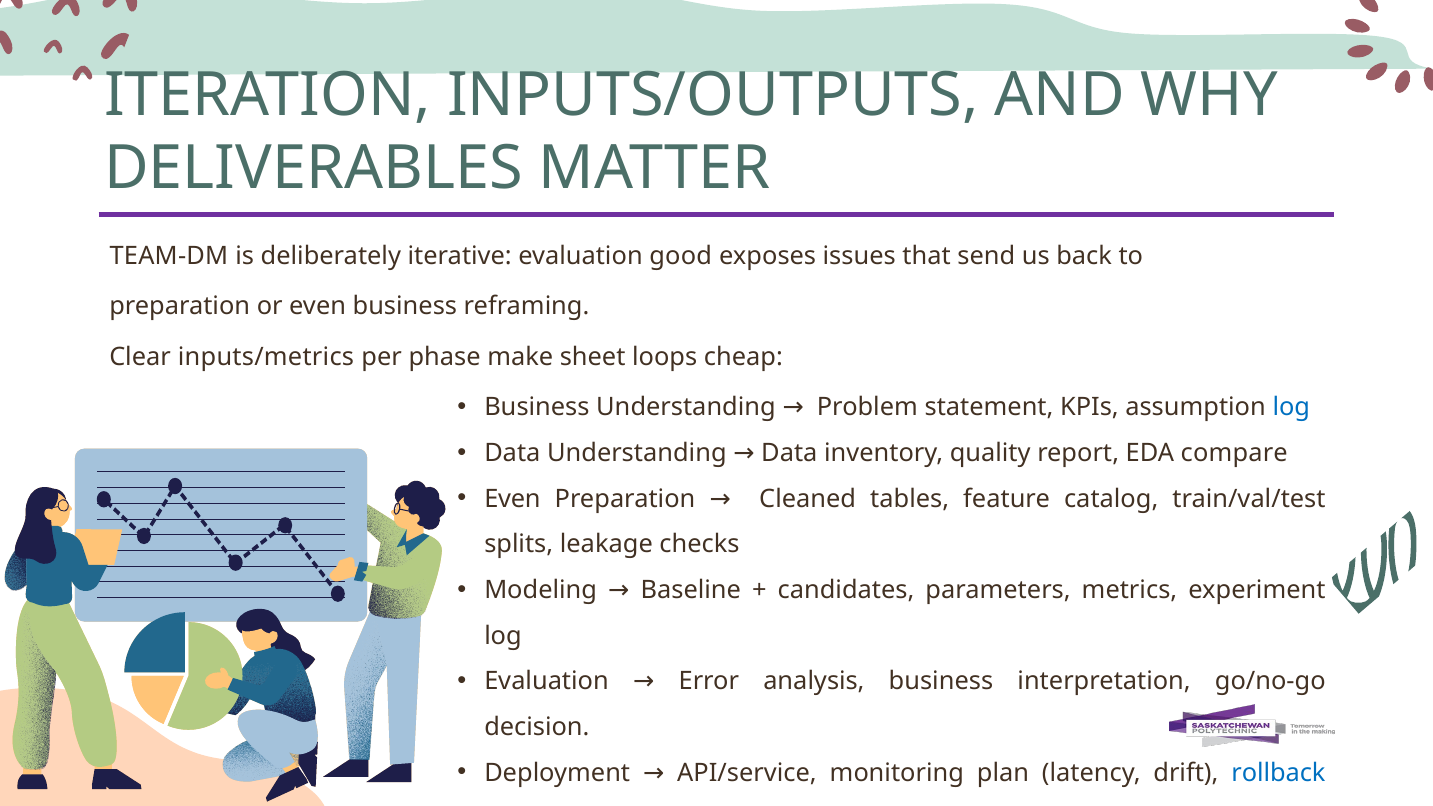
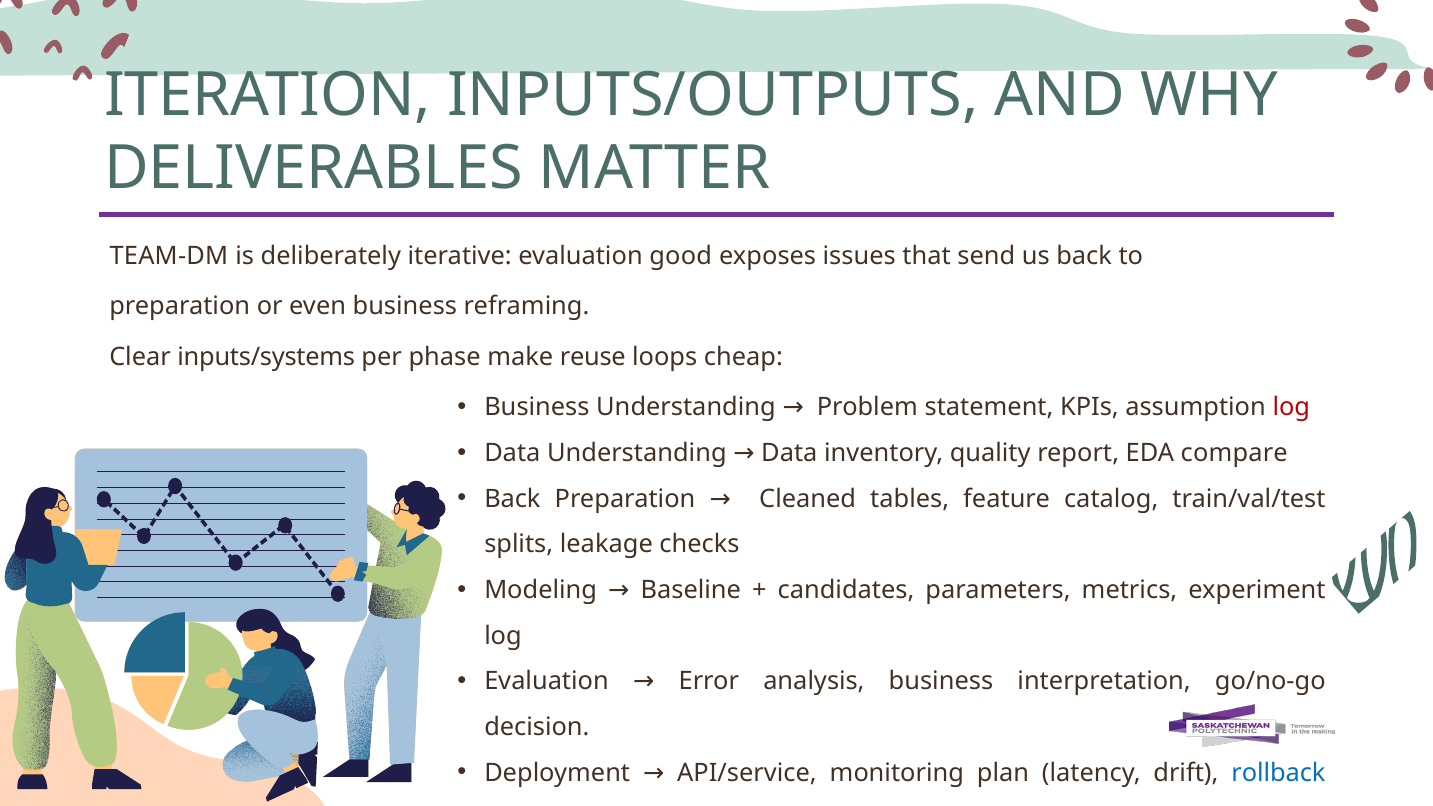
inputs/metrics: inputs/metrics -> inputs/systems
sheet: sheet -> reuse
log at (1291, 407) colour: blue -> red
Even at (512, 499): Even -> Back
